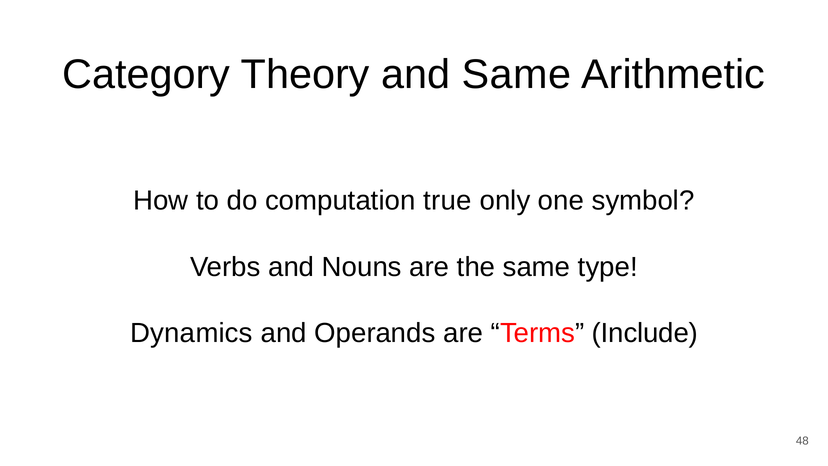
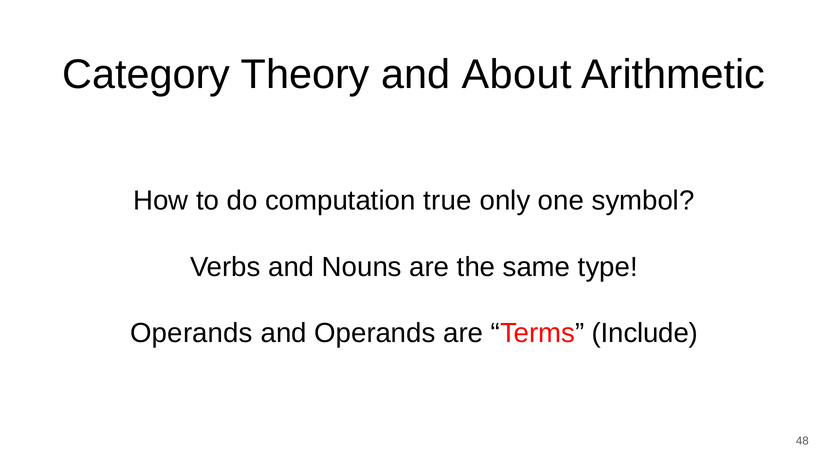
and Same: Same -> About
Dynamics at (192, 333): Dynamics -> Operands
